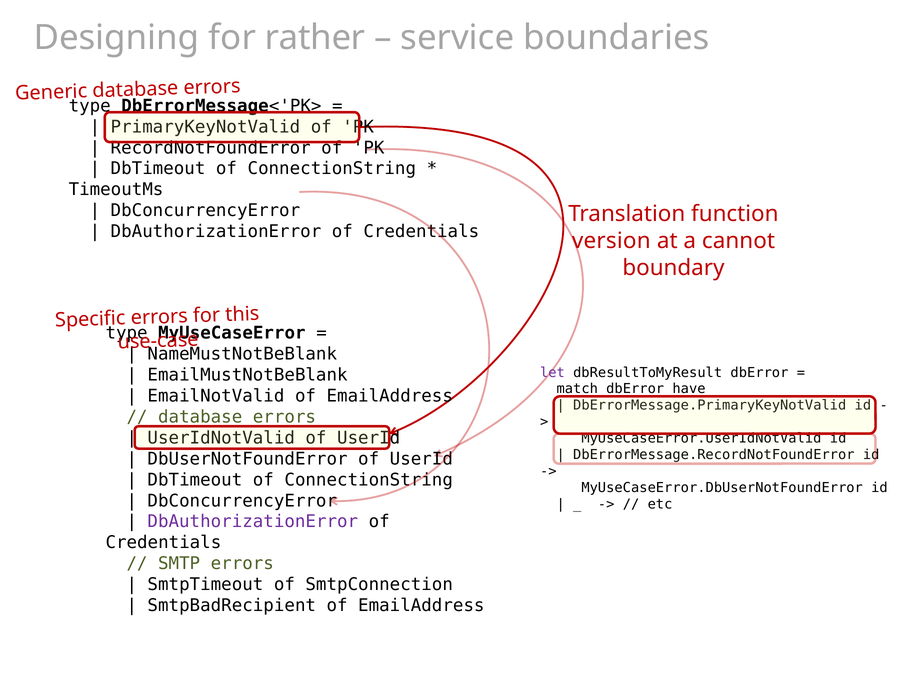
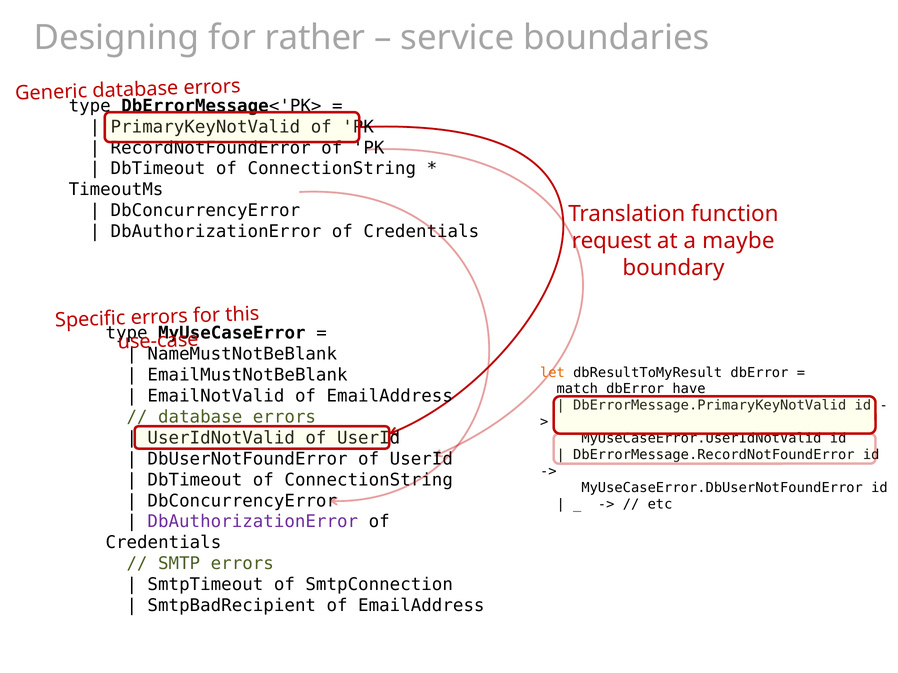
version: version -> request
cannot: cannot -> maybe
let colour: purple -> orange
